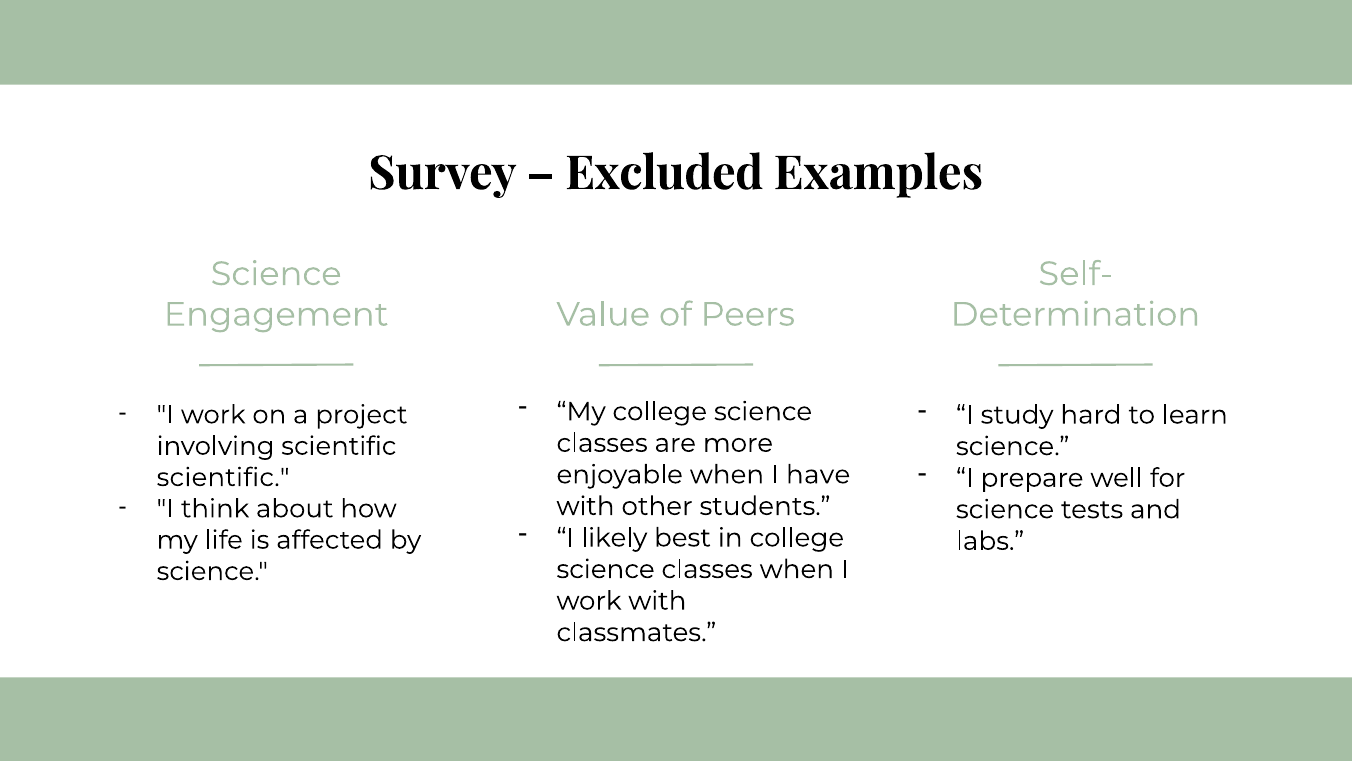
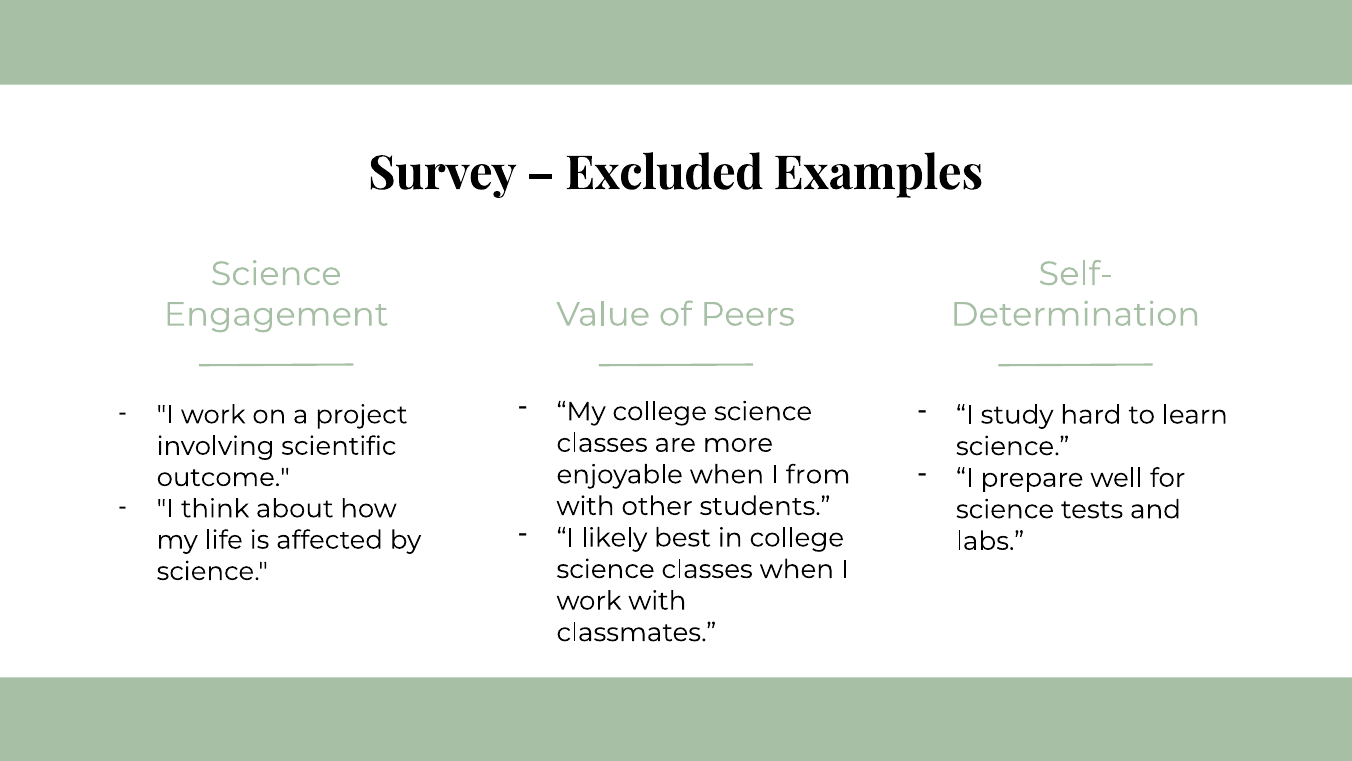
have: have -> from
scientific at (223, 477): scientific -> outcome
